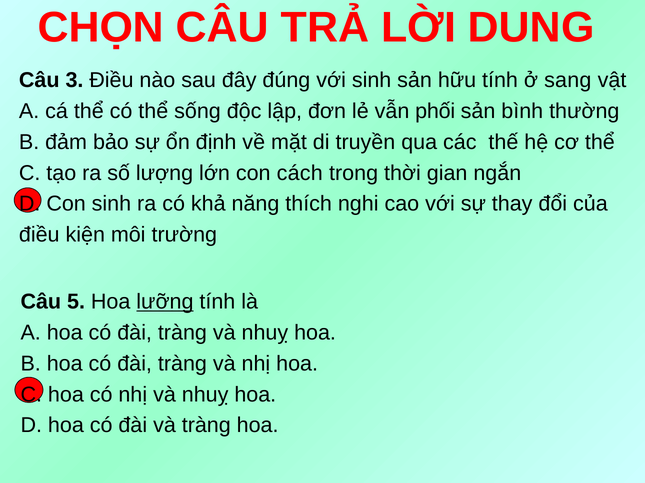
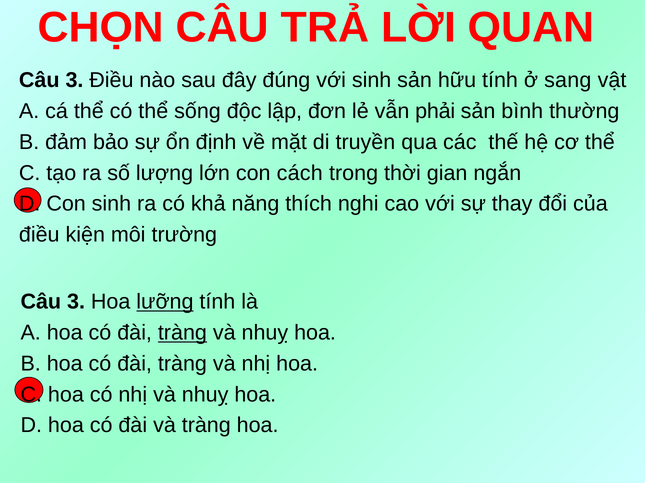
DUNG: DUNG -> QUAN
phối: phối -> phải
5 at (76, 302): 5 -> 3
tràng at (182, 333) underline: none -> present
